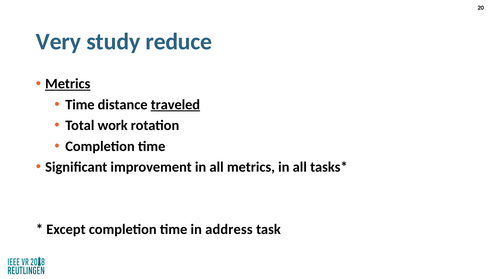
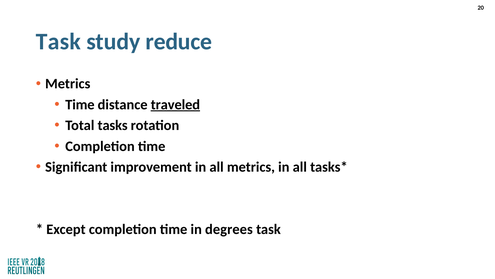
Very at (59, 42): Very -> Task
Metrics at (68, 84) underline: present -> none
work: work -> tasks
address: address -> degrees
